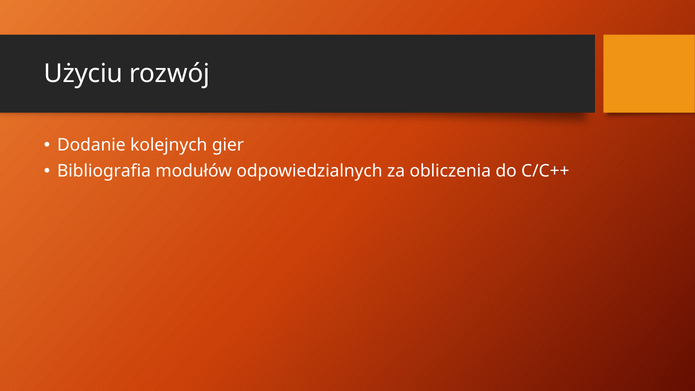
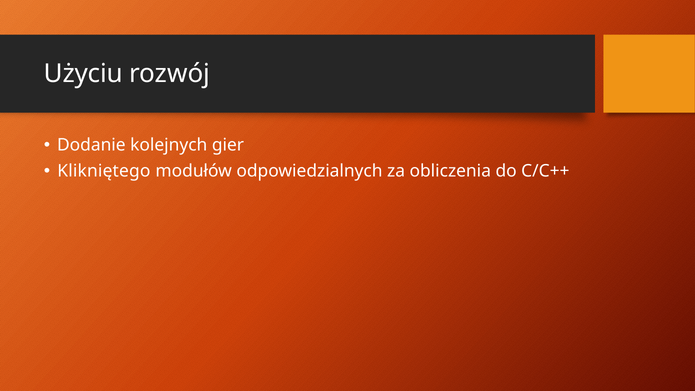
Bibliografia: Bibliografia -> Klikniętego
